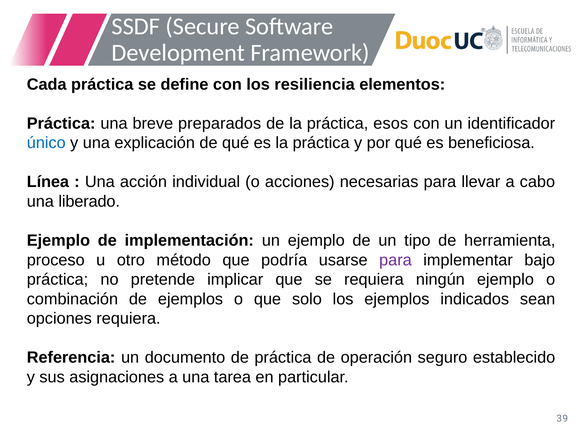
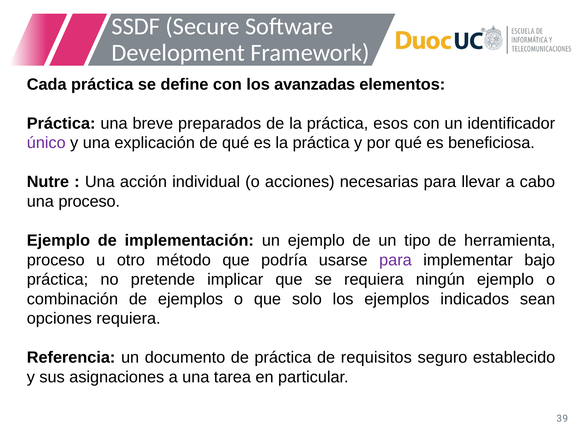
resiliencia: resiliencia -> avanzadas
único colour: blue -> purple
Línea: Línea -> Nutre
una liberado: liberado -> proceso
operación: operación -> requisitos
